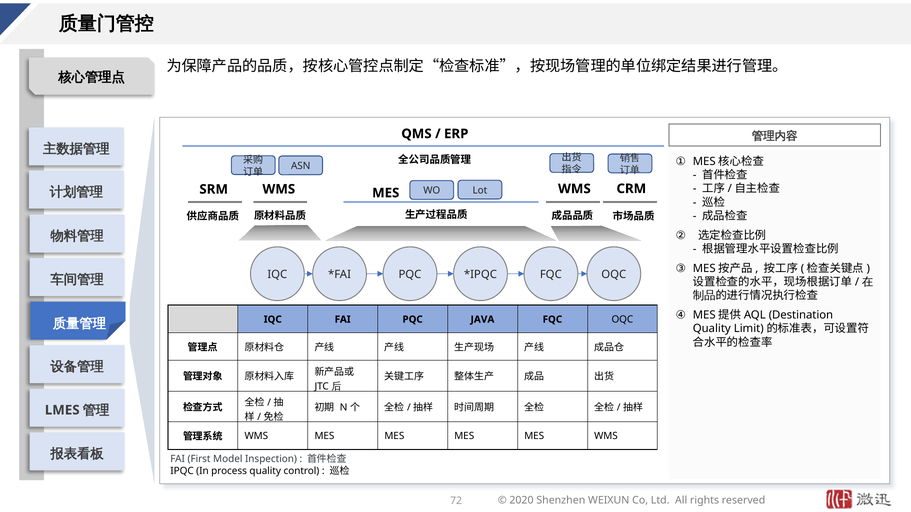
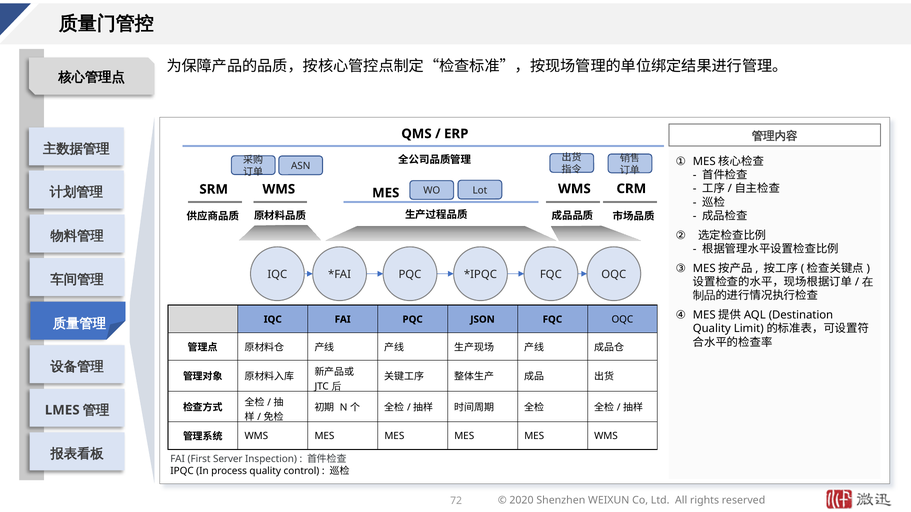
JAVA: JAVA -> JSON
Model: Model -> Server
